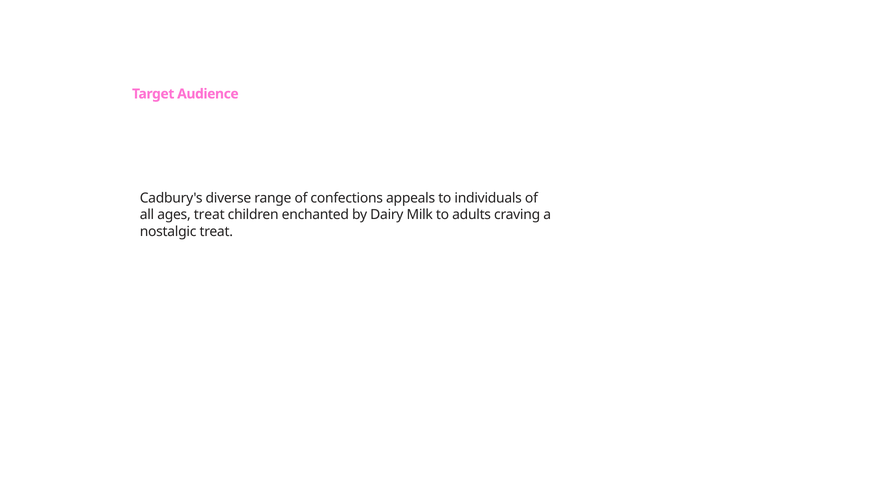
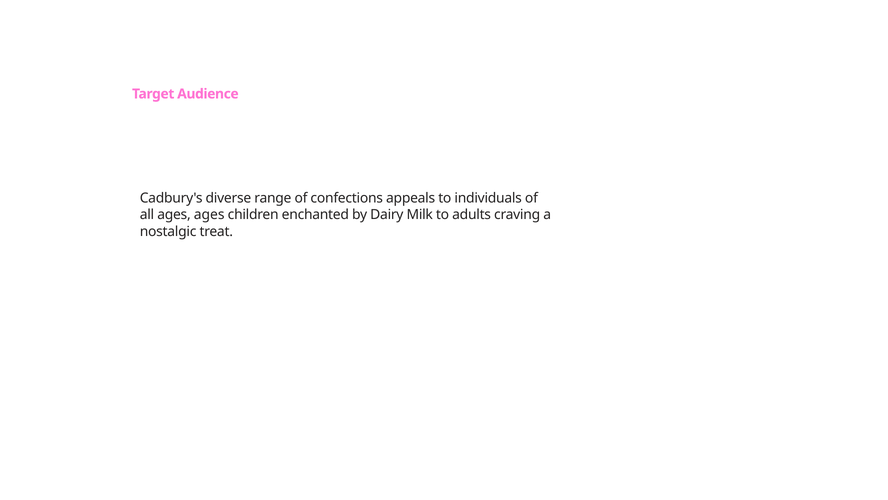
ages treat: treat -> ages
